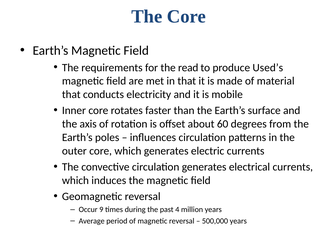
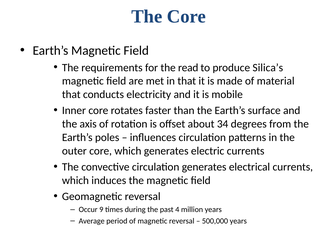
Used’s: Used’s -> Silica’s
60: 60 -> 34
